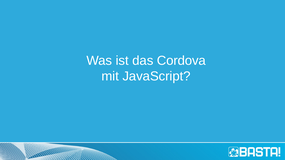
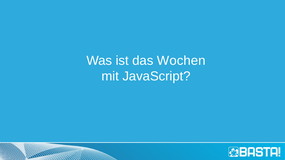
Cordova: Cordova -> Wochen
